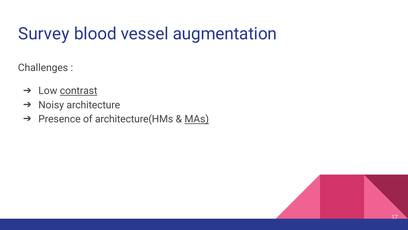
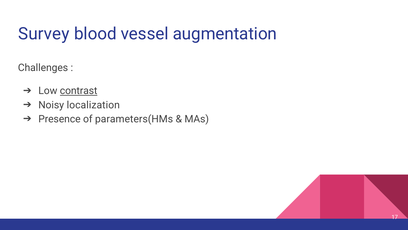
architecture: architecture -> localization
architecture(HMs: architecture(HMs -> parameters(HMs
MAs underline: present -> none
